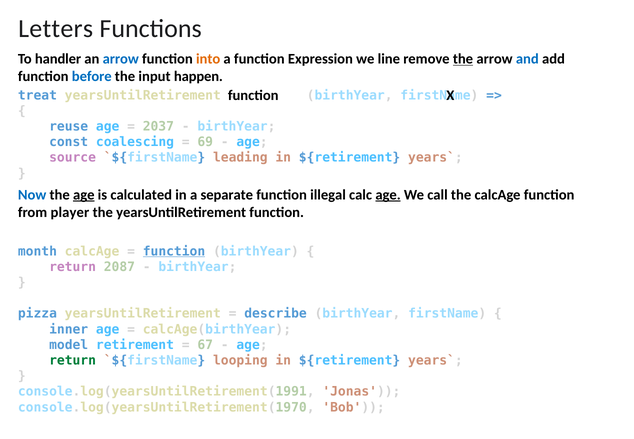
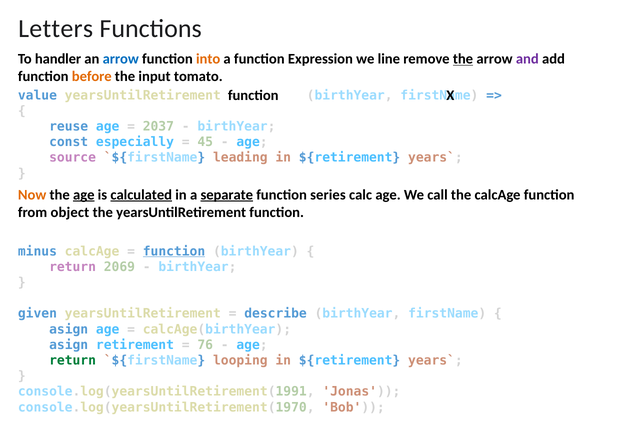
and colour: blue -> purple
before colour: blue -> orange
happen: happen -> tomato
treat: treat -> value
coalescing: coalescing -> especially
69: 69 -> 45
Now colour: blue -> orange
calculated underline: none -> present
separate underline: none -> present
illegal: illegal -> series
age at (388, 195) underline: present -> none
player: player -> object
month: month -> minus
2087: 2087 -> 2069
pizza: pizza -> given
inner at (69, 329): inner -> asign
model at (69, 345): model -> asign
67: 67 -> 76
